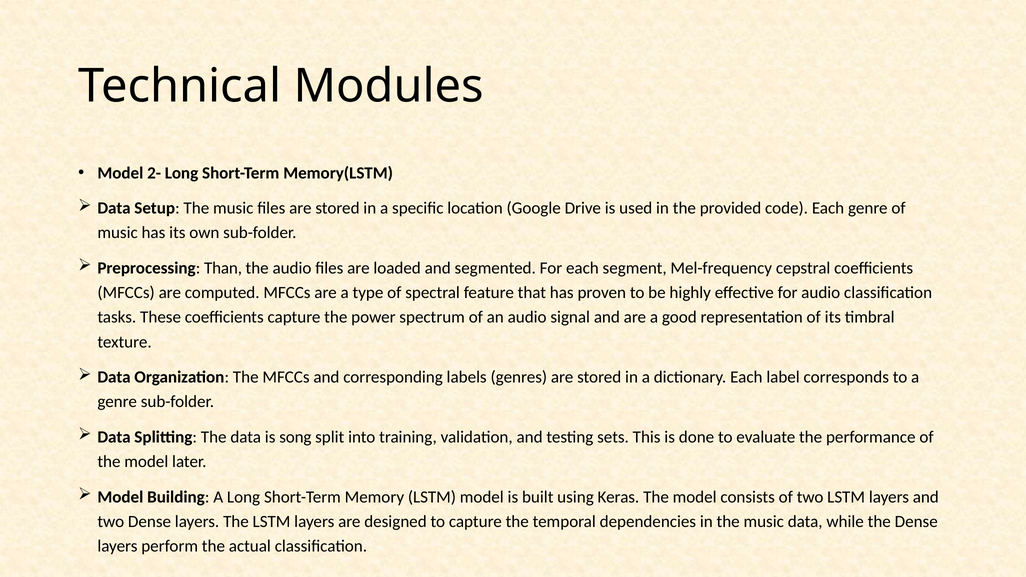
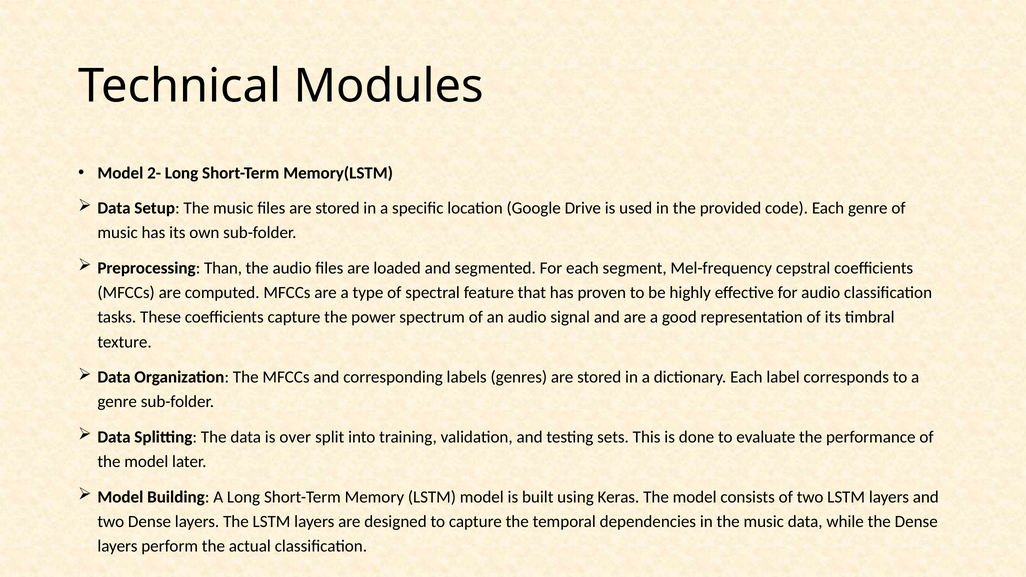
song: song -> over
